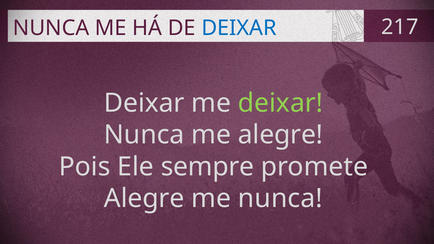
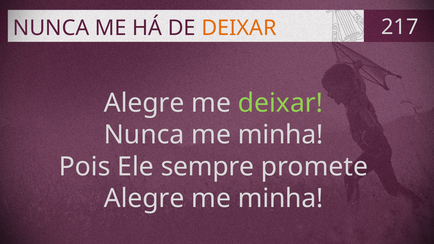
DEIXAR at (239, 28) colour: blue -> orange
Deixar at (144, 103): Deixar -> Alegre
Nunca me alegre: alegre -> minha
nunca at (280, 199): nunca -> minha
